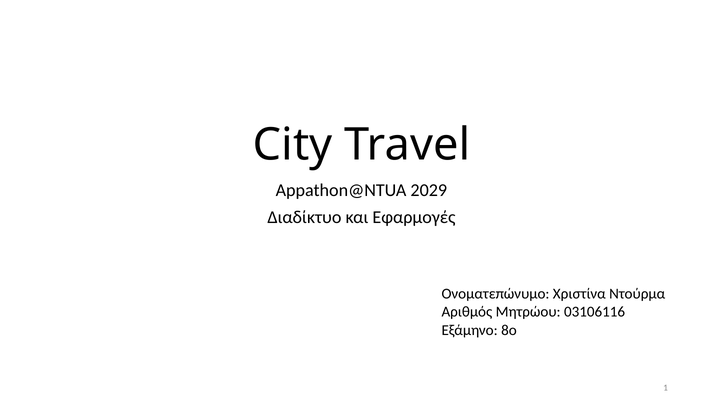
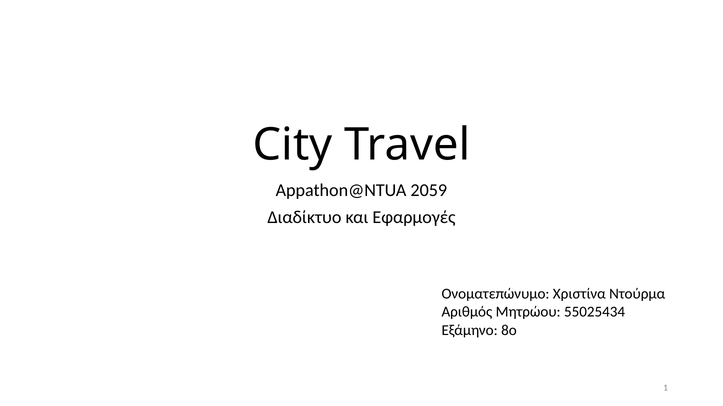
2029: 2029 -> 2059
03106116: 03106116 -> 55025434
